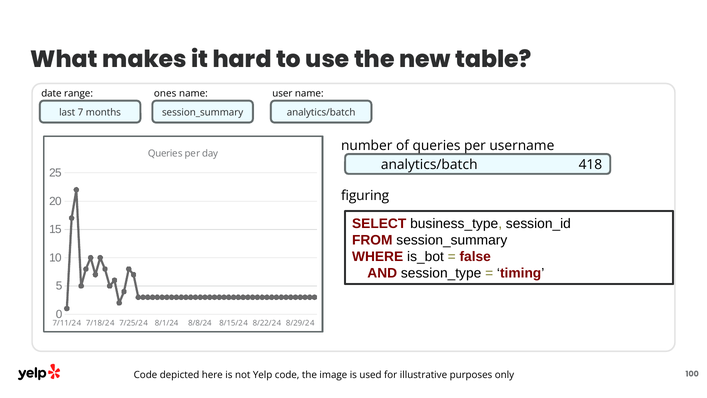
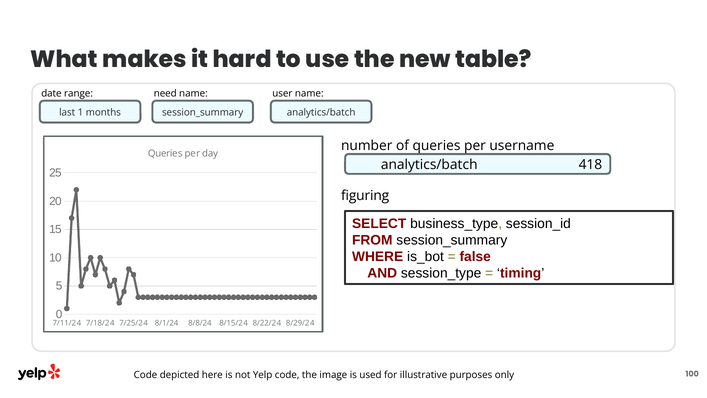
ones: ones -> need
7: 7 -> 1
